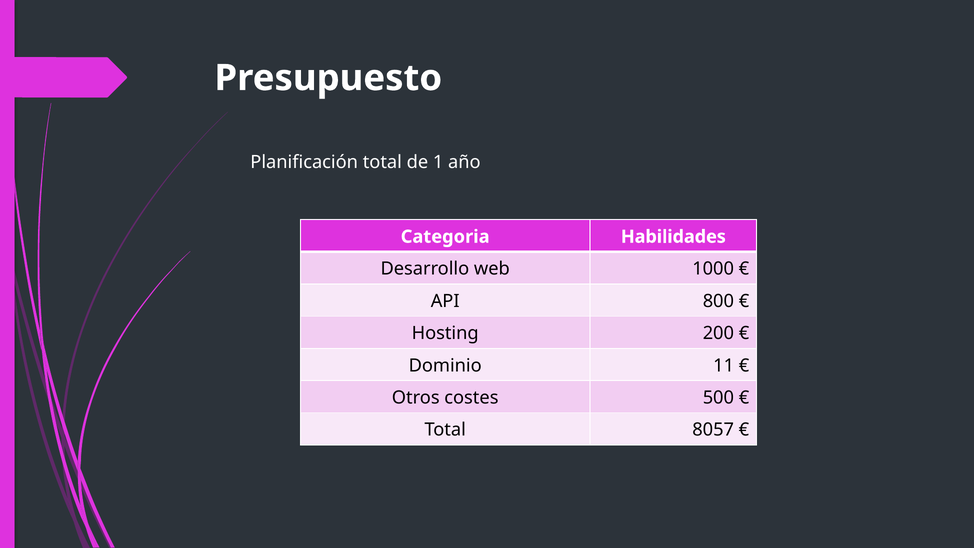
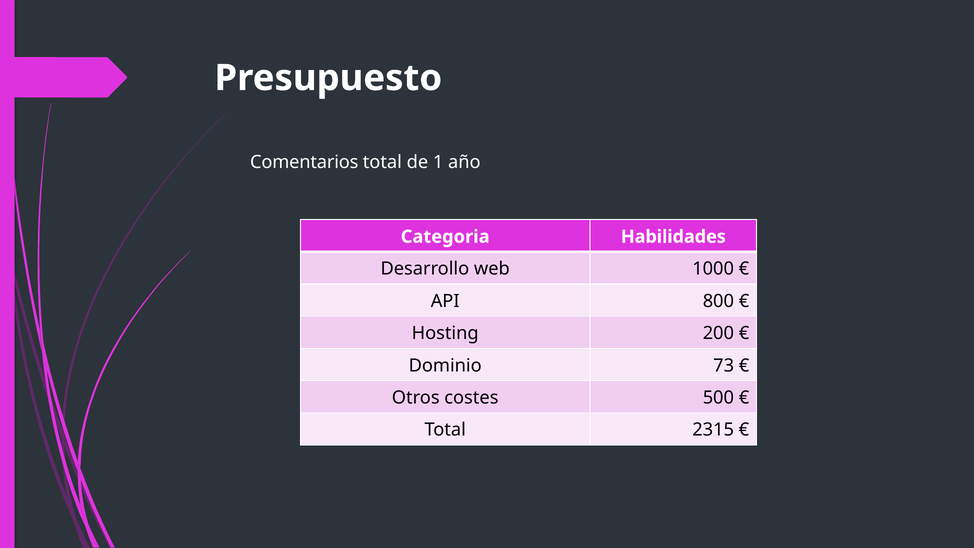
Planificación: Planificación -> Comentarios
11: 11 -> 73
8057: 8057 -> 2315
